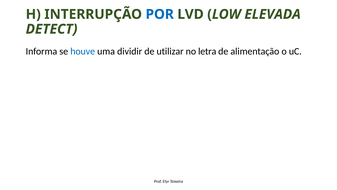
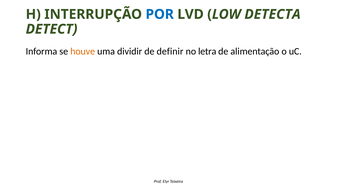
ELEVADA: ELEVADA -> DETECTA
houve colour: blue -> orange
utilizar: utilizar -> definir
